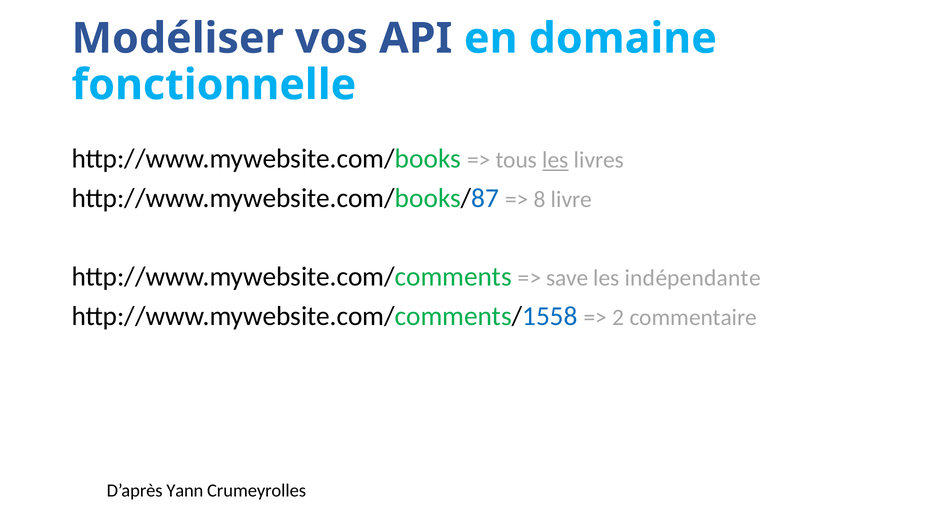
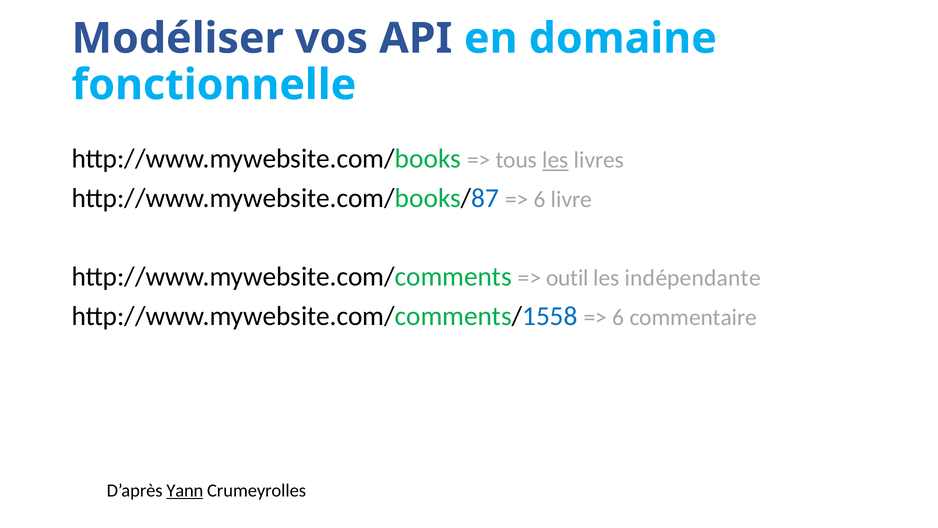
8 at (540, 199): 8 -> 6
save: save -> outil
2 at (618, 317): 2 -> 6
Yann underline: none -> present
